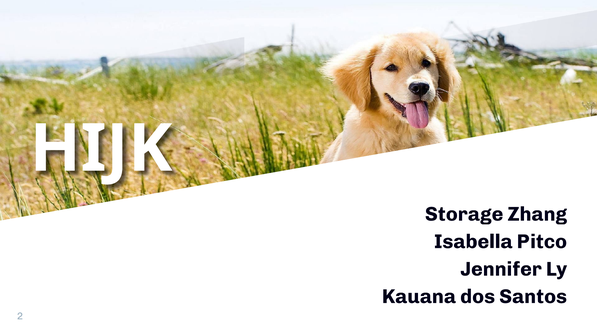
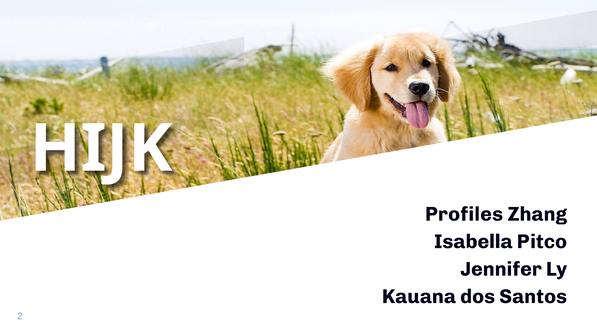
Storage: Storage -> Profiles
